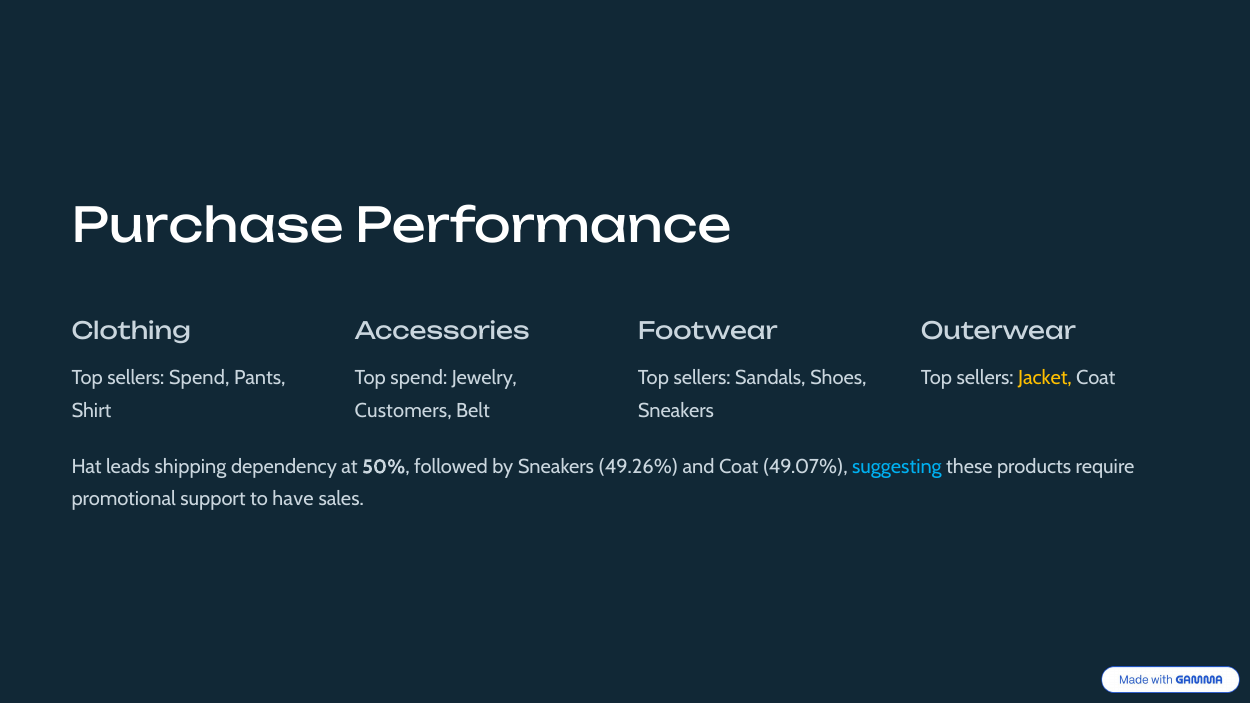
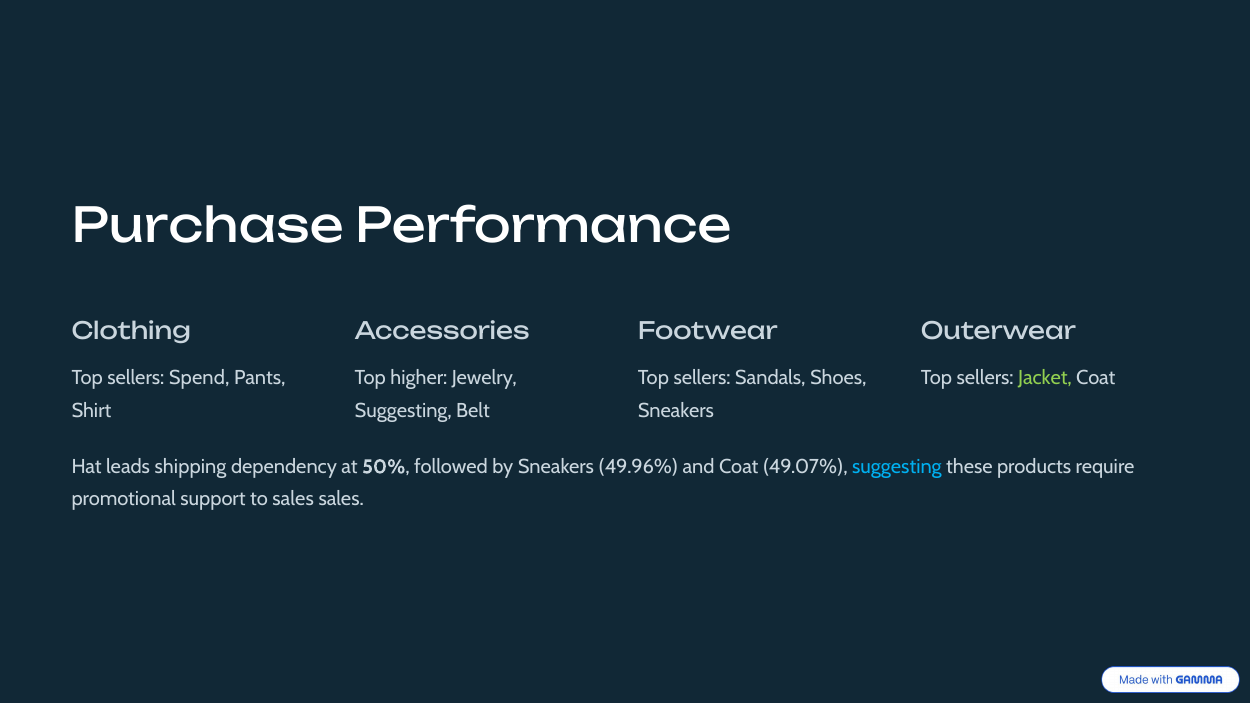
Top spend: spend -> higher
Jacket colour: yellow -> light green
Customers at (403, 411): Customers -> Suggesting
49.26%: 49.26% -> 49.96%
to have: have -> sales
